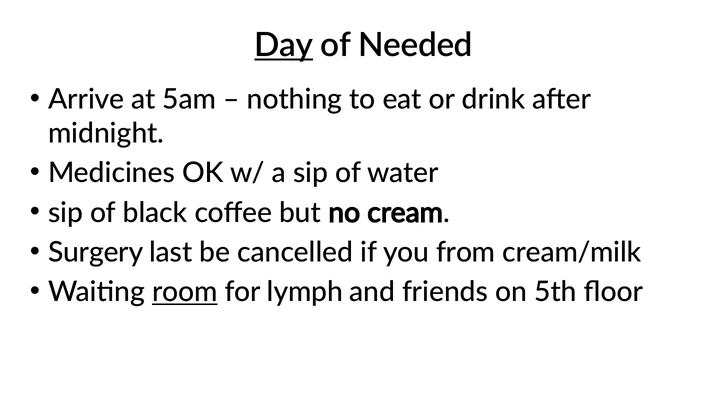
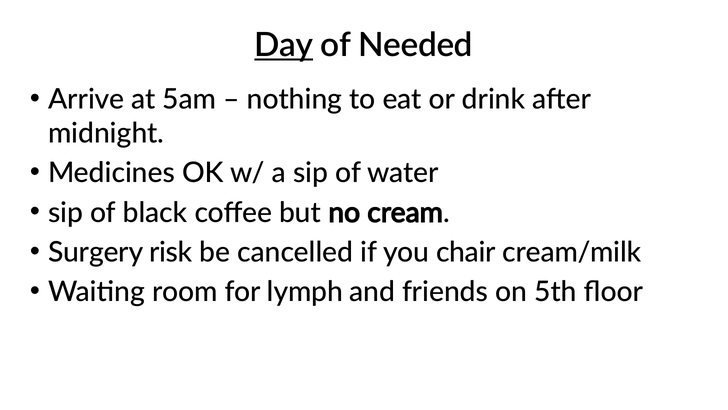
last: last -> risk
from: from -> chair
room underline: present -> none
